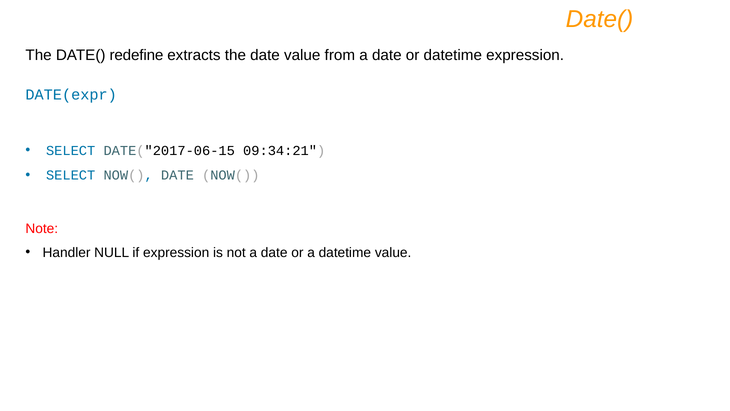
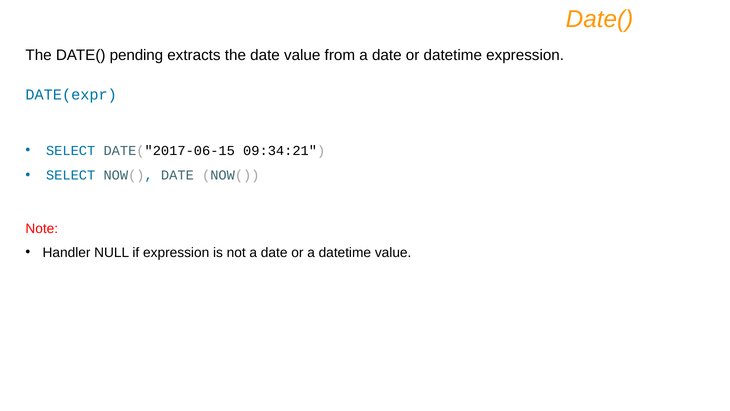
redefine: redefine -> pending
